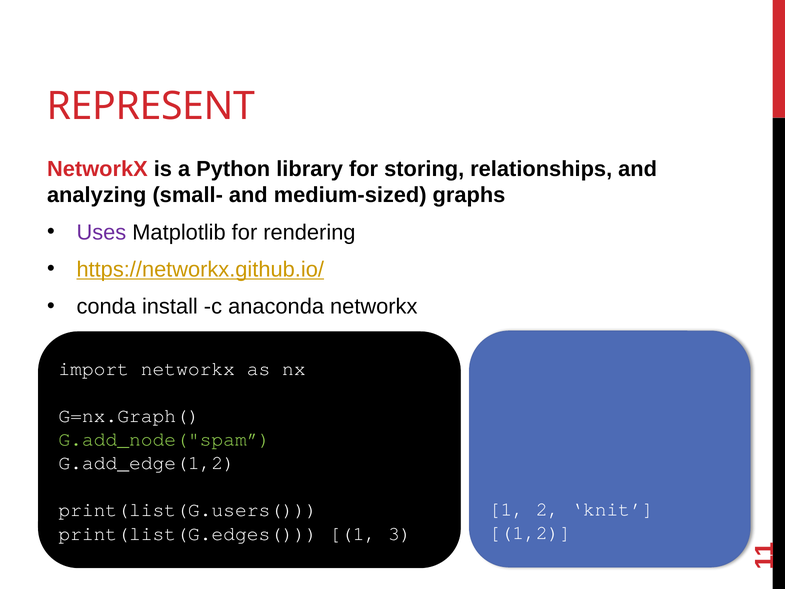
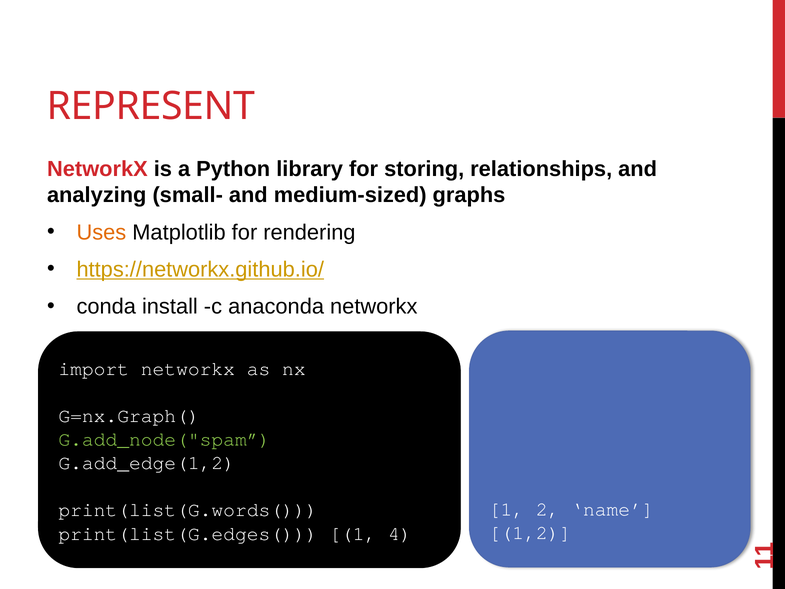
Uses colour: purple -> orange
knit: knit -> name
print(list(G.users(: print(list(G.users( -> print(list(G.words(
3: 3 -> 4
